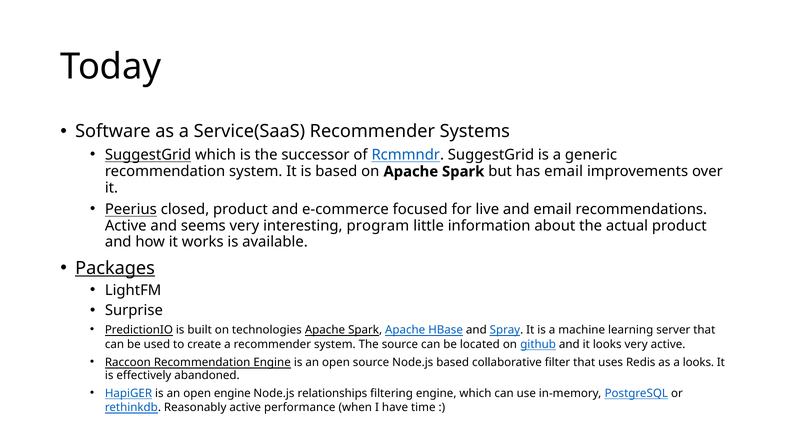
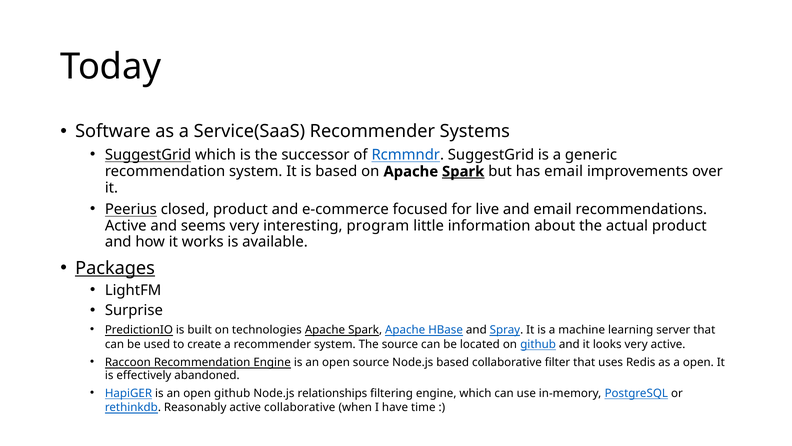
Spark at (463, 171) underline: none -> present
a looks: looks -> open
open engine: engine -> github
active performance: performance -> collaborative
